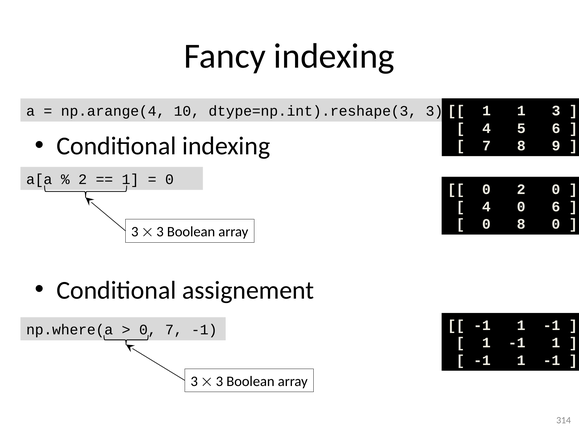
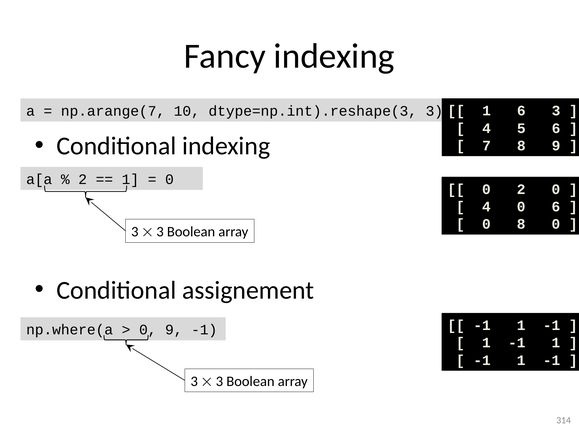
1 1: 1 -> 6
np.arange(4: np.arange(4 -> np.arange(7
0 7: 7 -> 9
